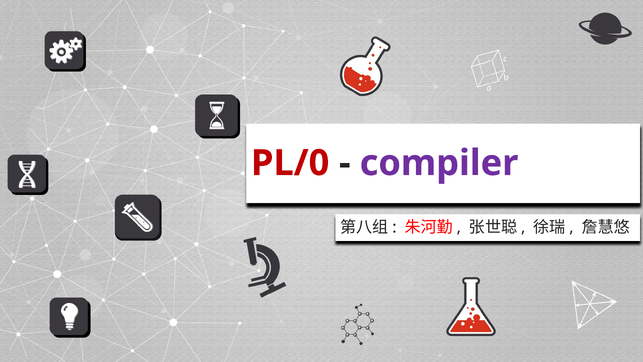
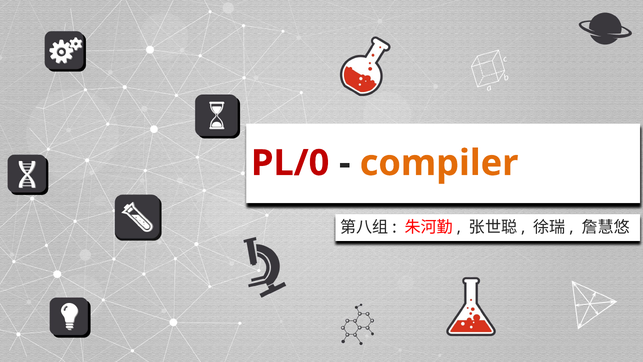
compiler colour: purple -> orange
